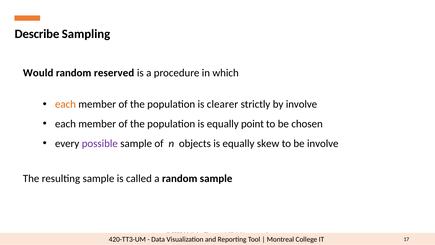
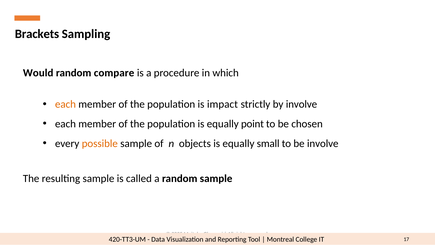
Describe: Describe -> Brackets
random reserved: reserved -> compare
clearer: clearer -> impact
possible colour: purple -> orange
skew: skew -> small
